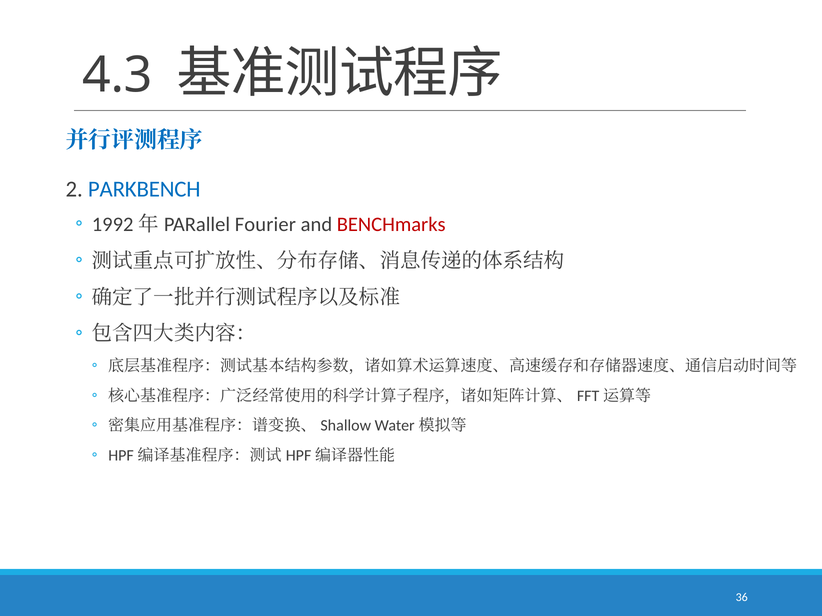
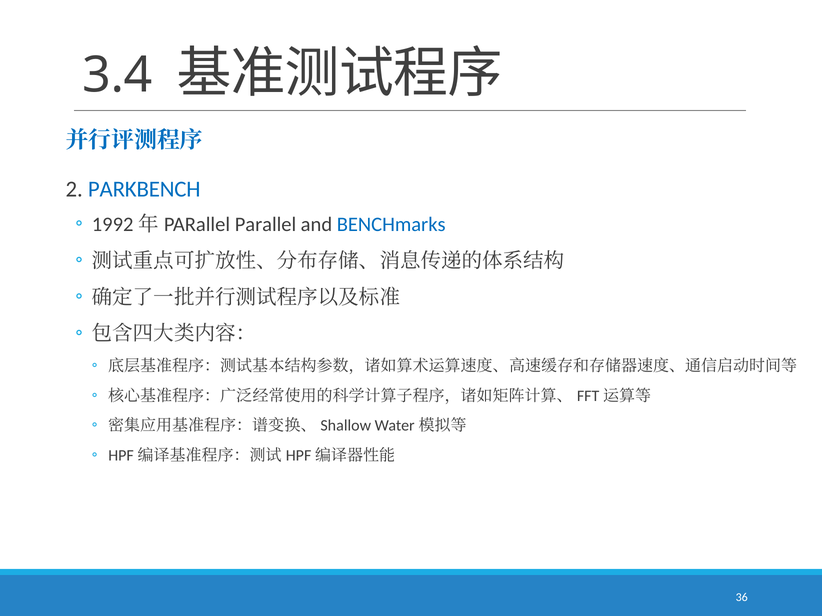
4.3: 4.3 -> 3.4
Fourier: Fourier -> Parallel
BENCHmarks colour: red -> blue
